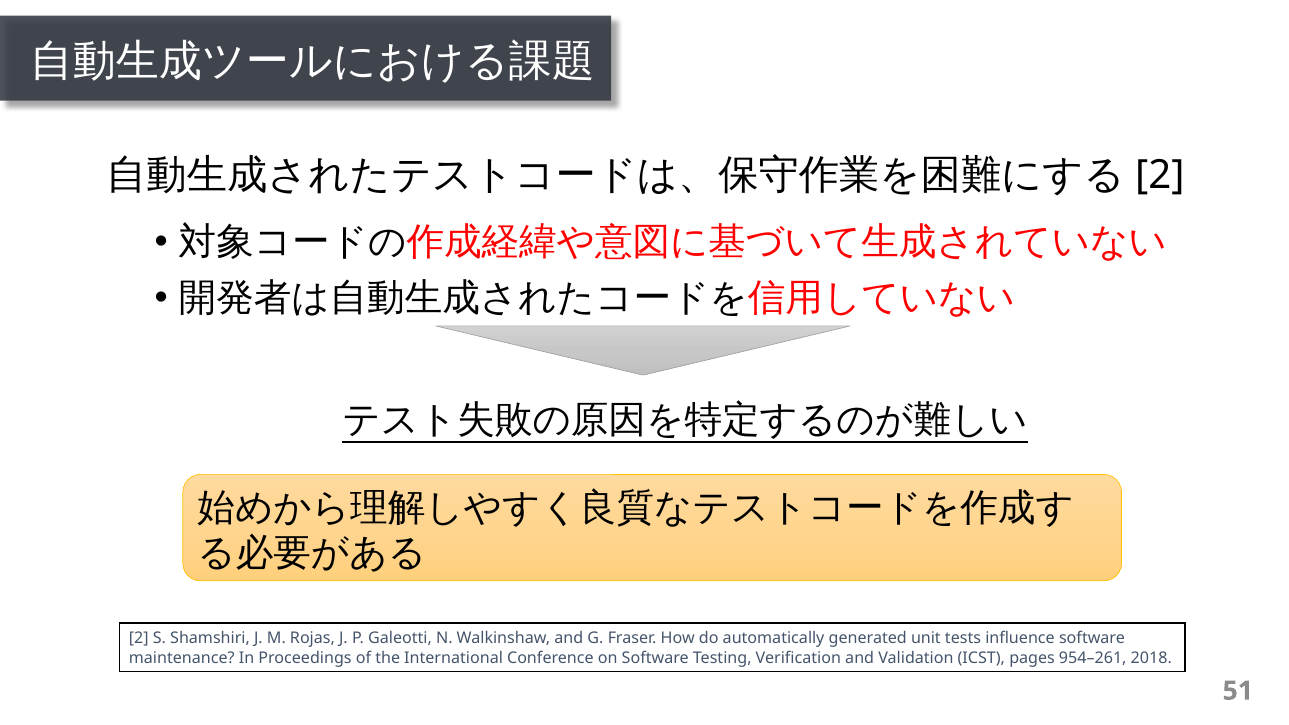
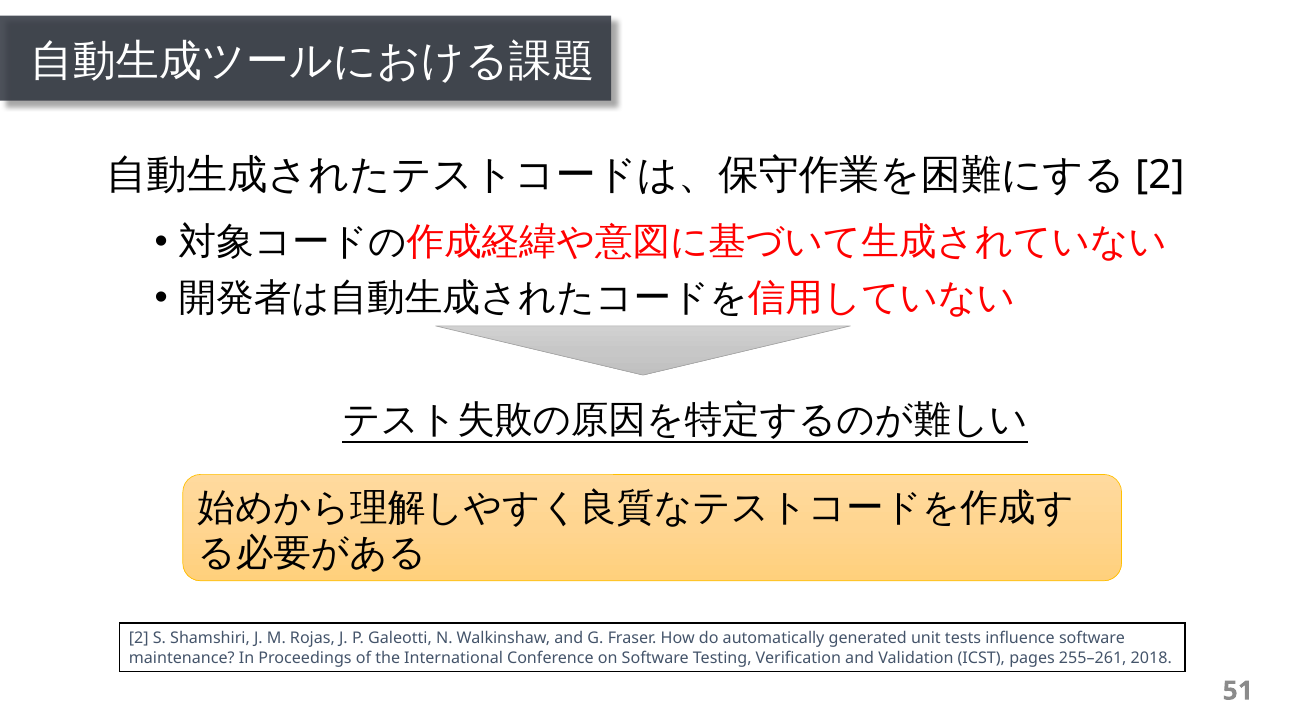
954–261: 954–261 -> 255–261
